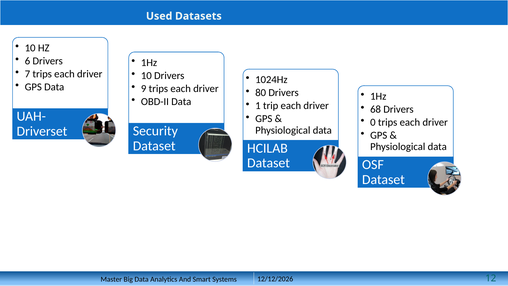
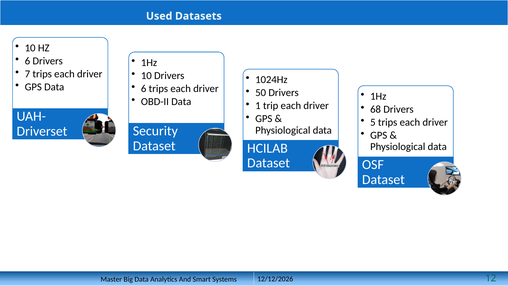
9 at (144, 89): 9 -> 6
80: 80 -> 50
0: 0 -> 5
